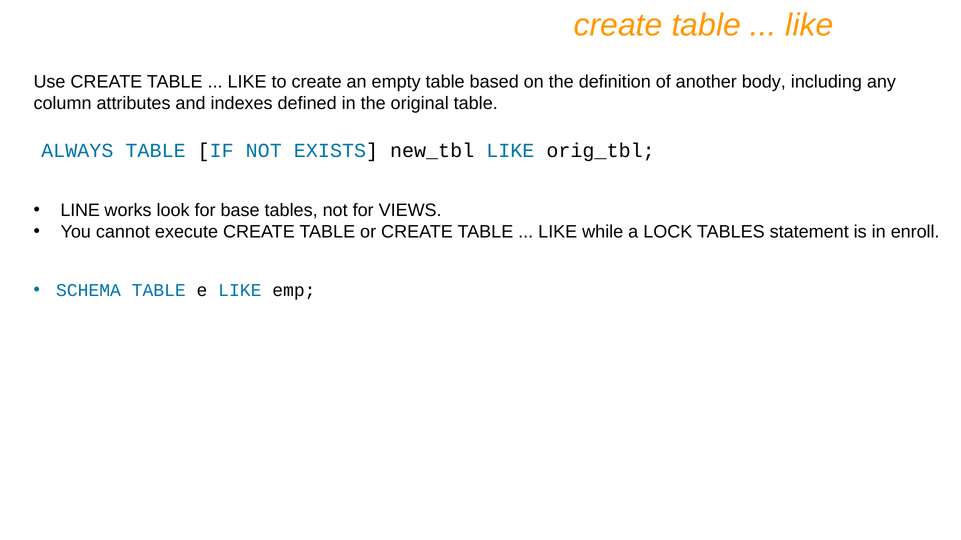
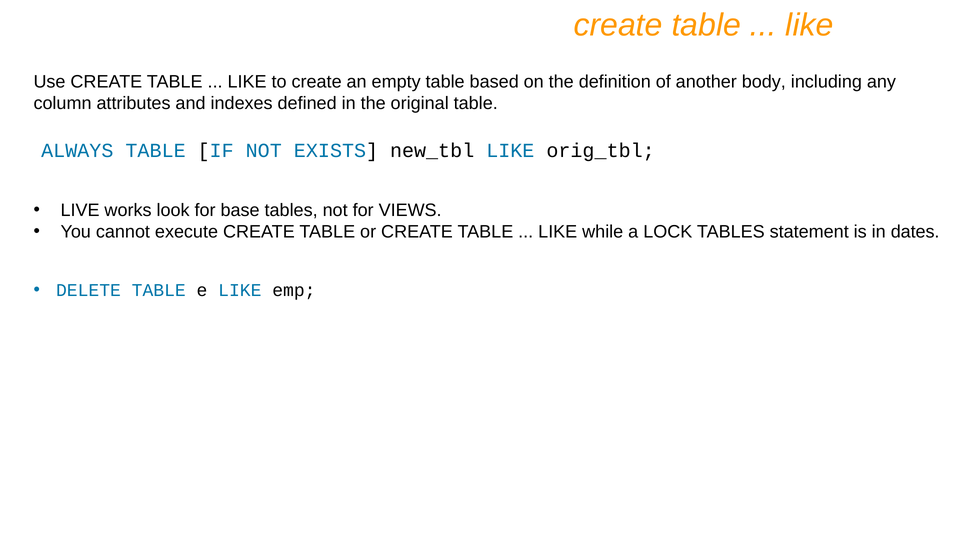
LINE: LINE -> LIVE
enroll: enroll -> dates
SCHEMA: SCHEMA -> DELETE
